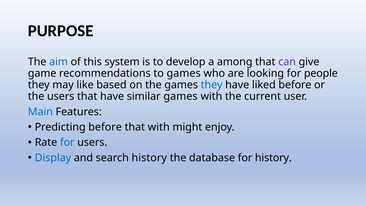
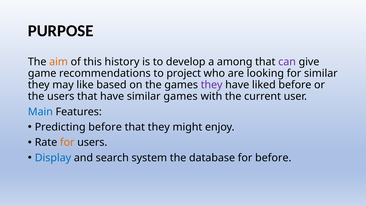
aim colour: blue -> orange
system: system -> history
to games: games -> project
for people: people -> similar
they at (212, 85) colour: blue -> purple
that with: with -> they
for at (67, 142) colour: blue -> orange
search history: history -> system
for history: history -> before
